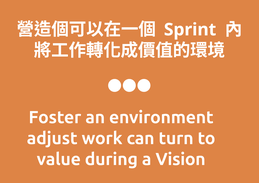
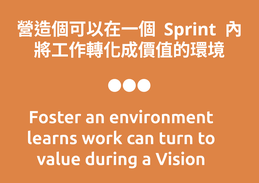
adjust: adjust -> learns
